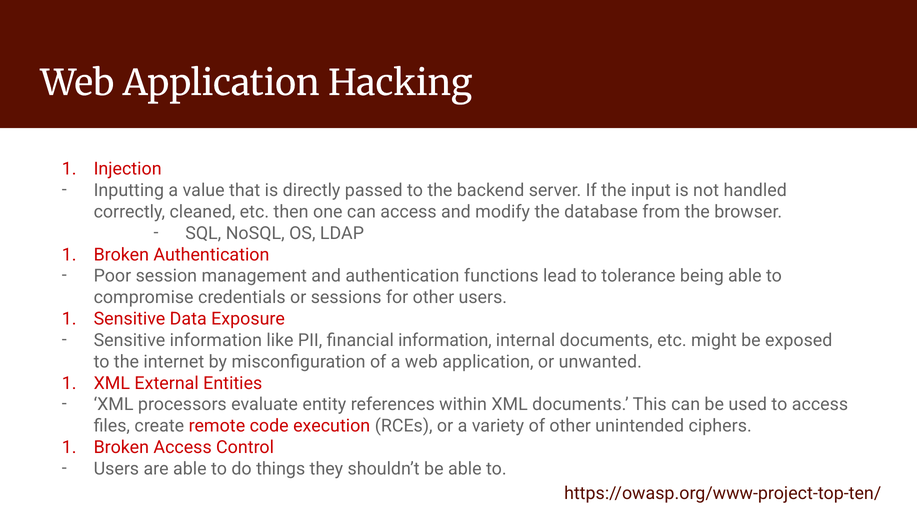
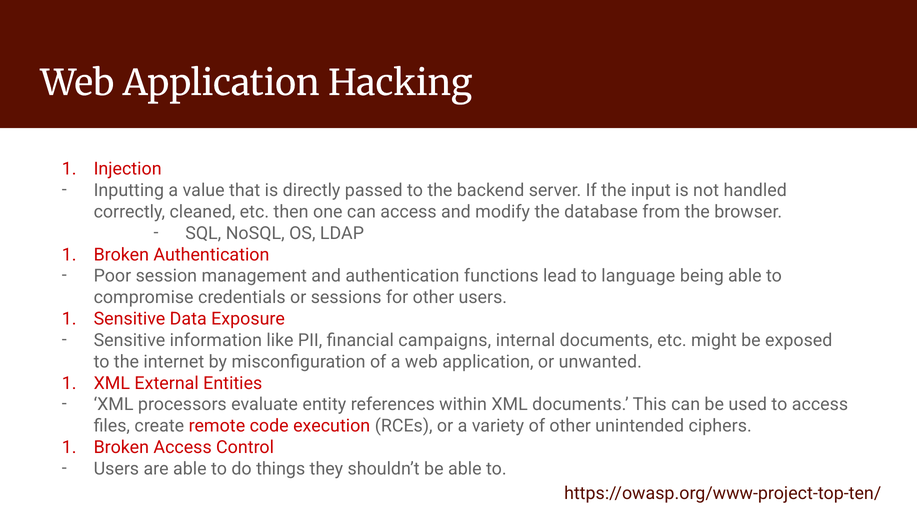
tolerance: tolerance -> language
financial information: information -> campaigns
